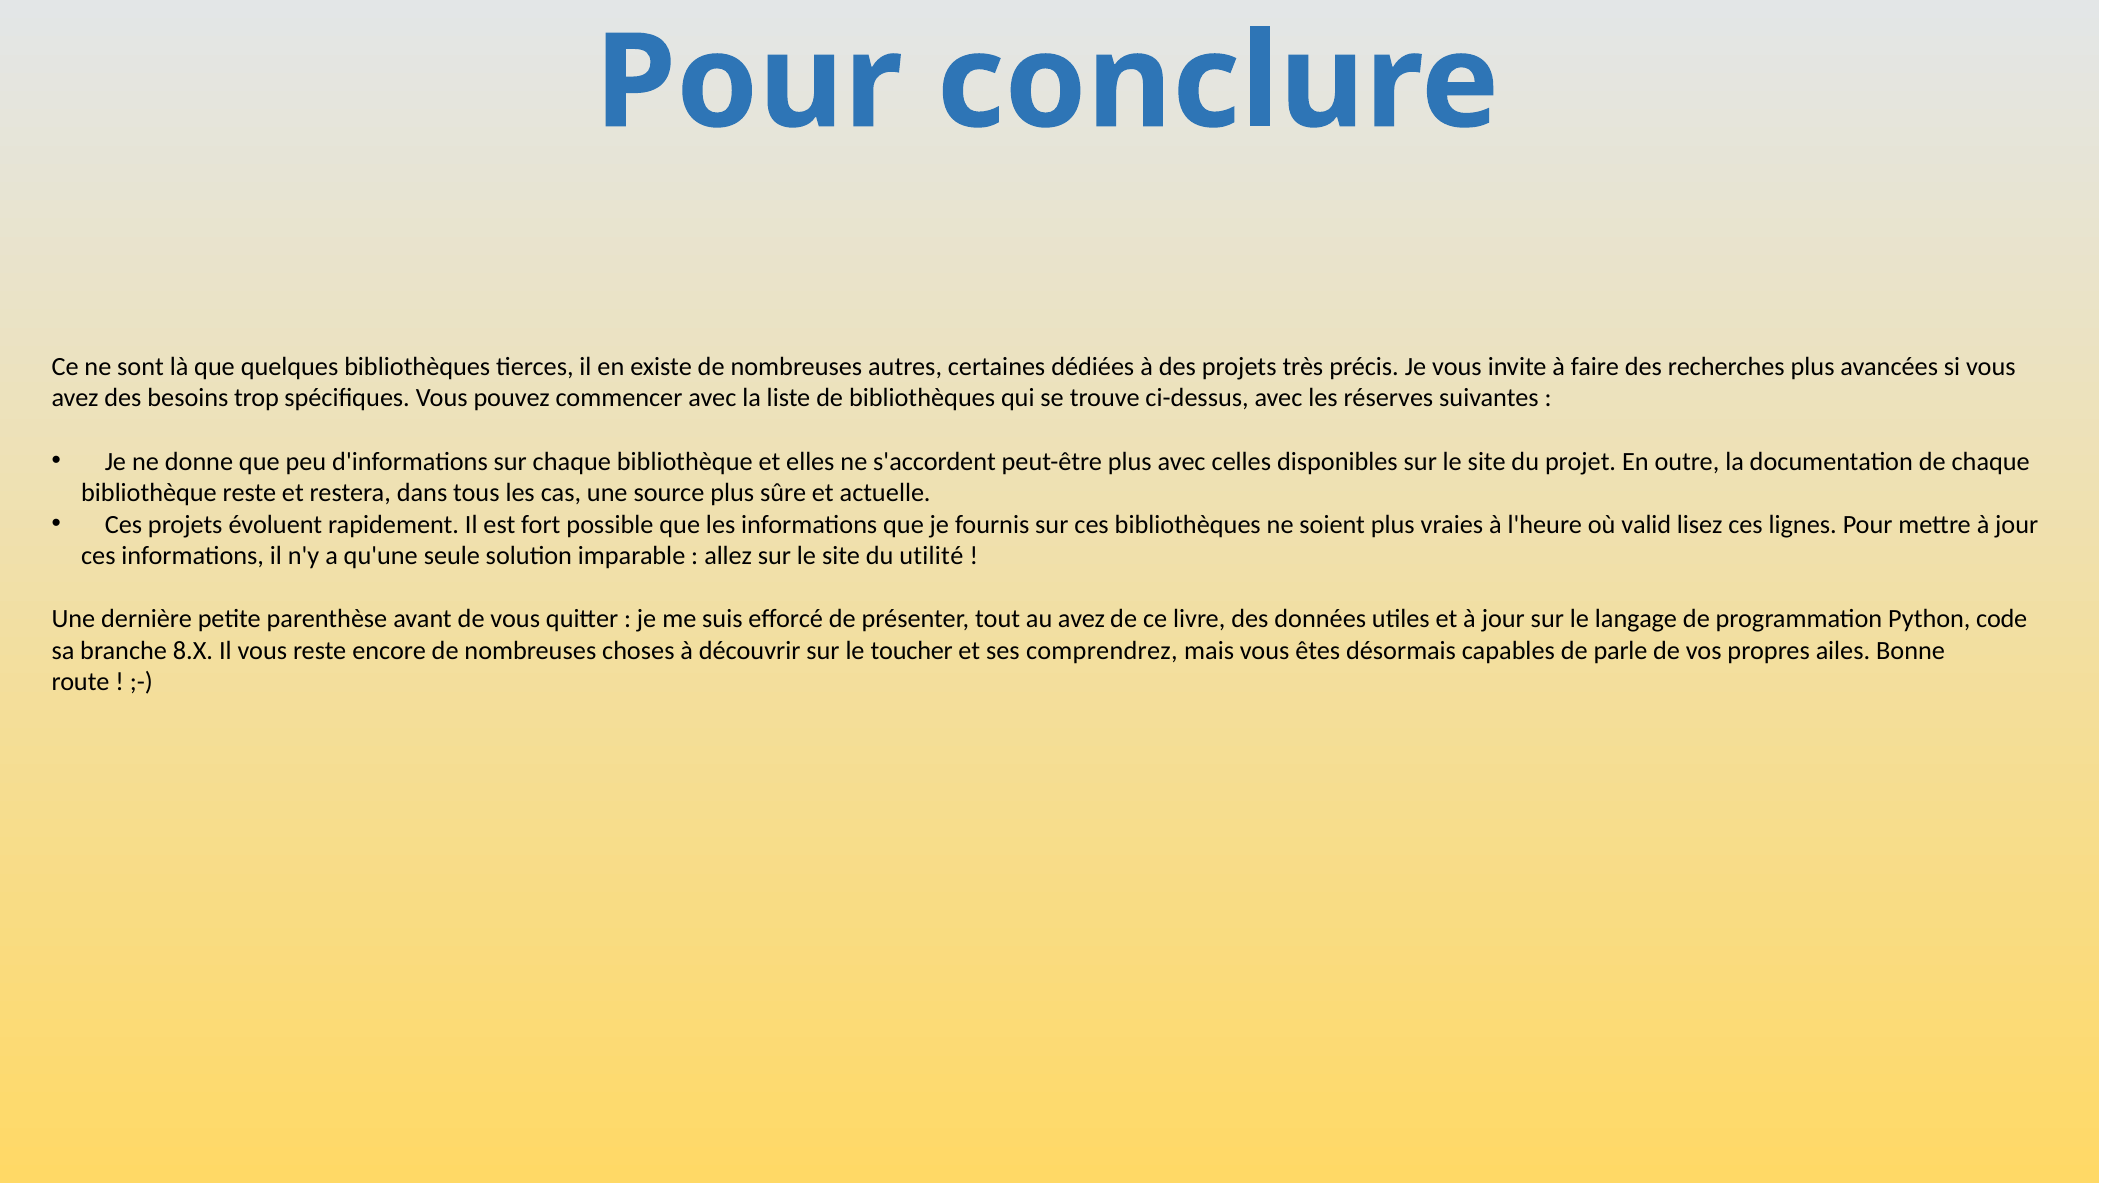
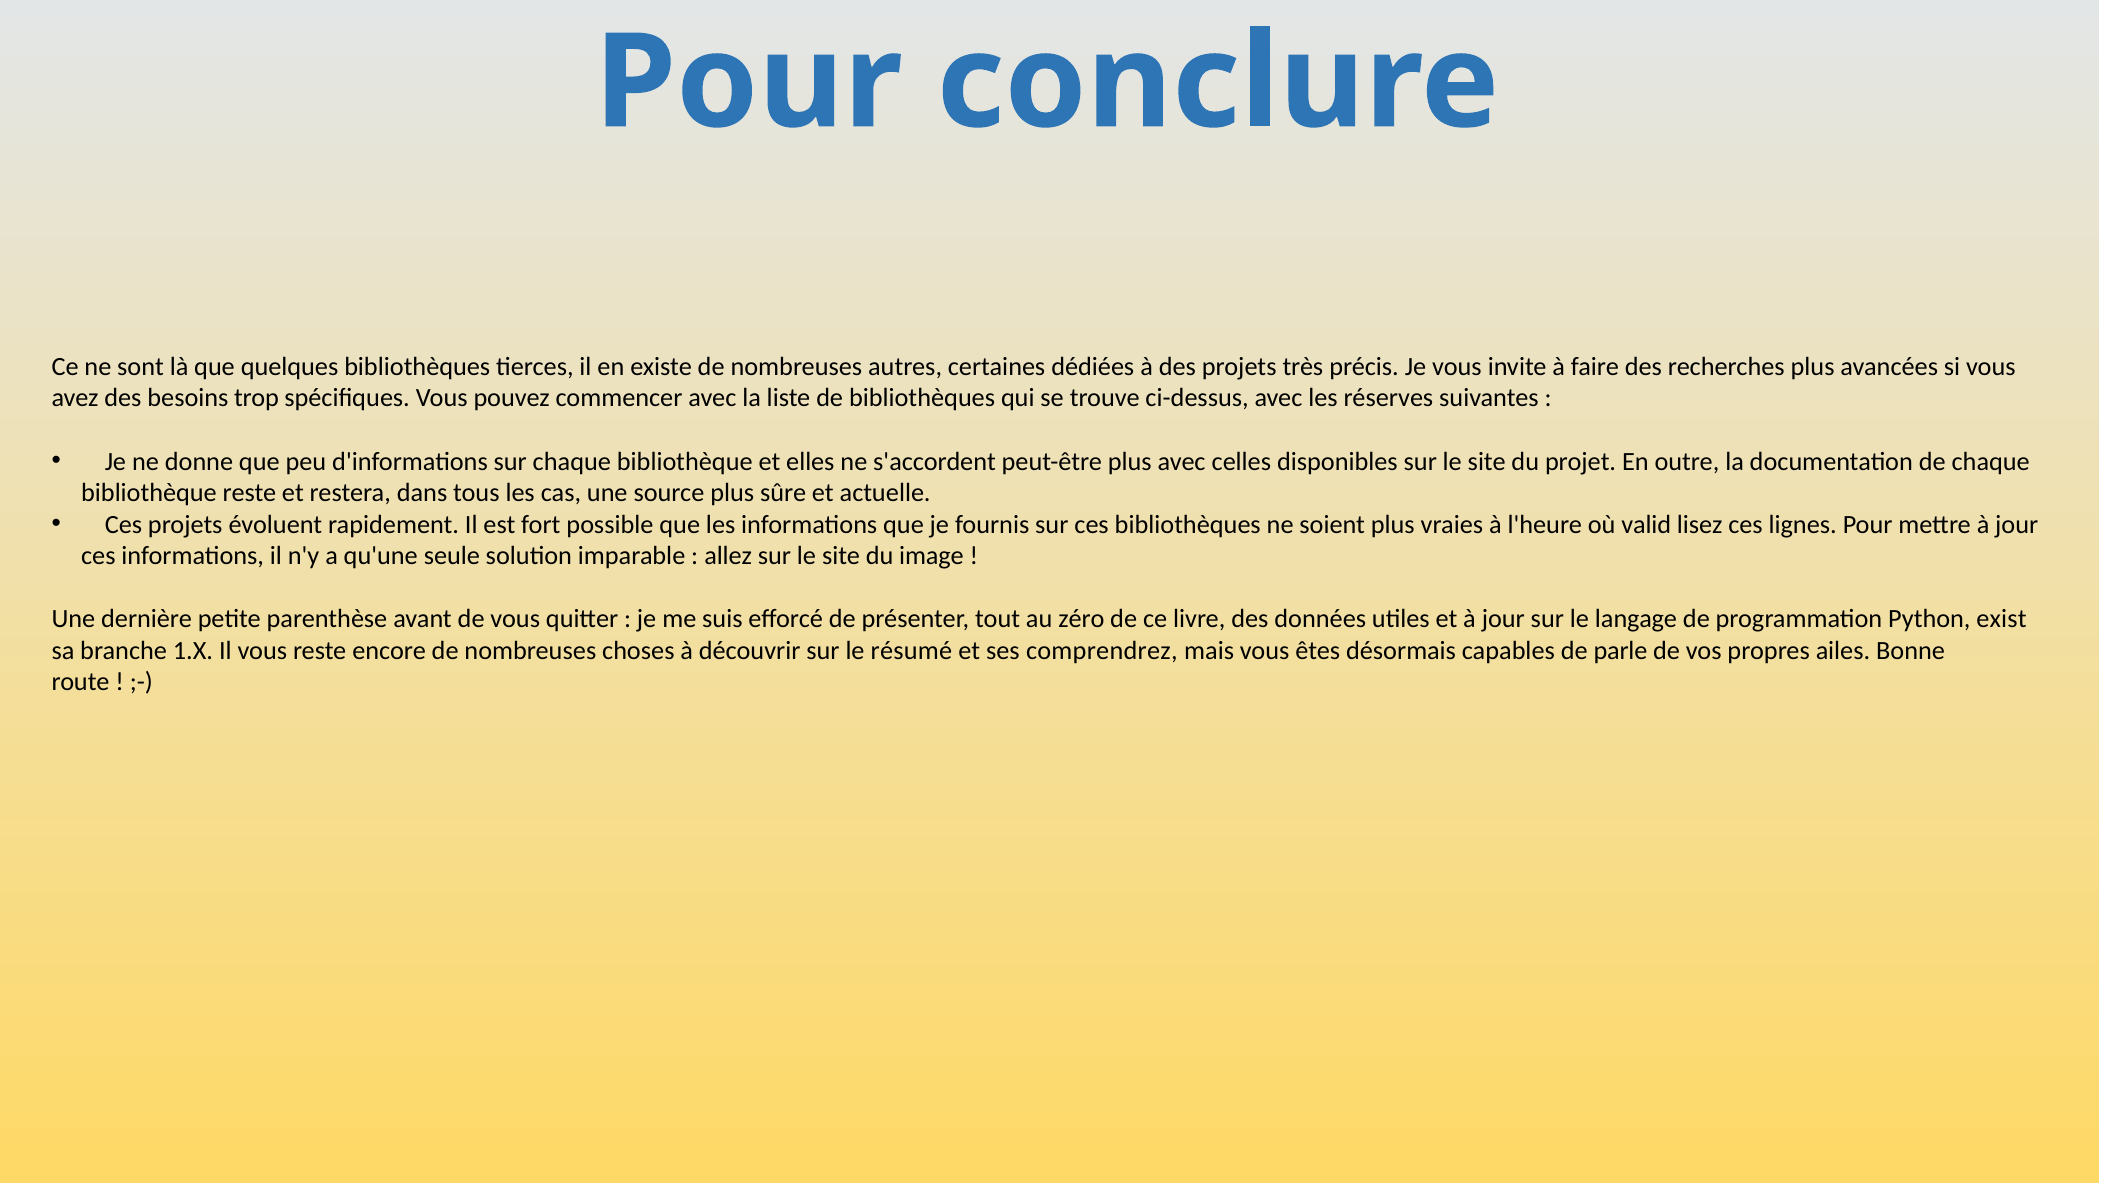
utilité: utilité -> image
au avez: avez -> zéro
code: code -> exist
8.X: 8.X -> 1.X
toucher: toucher -> résumé
